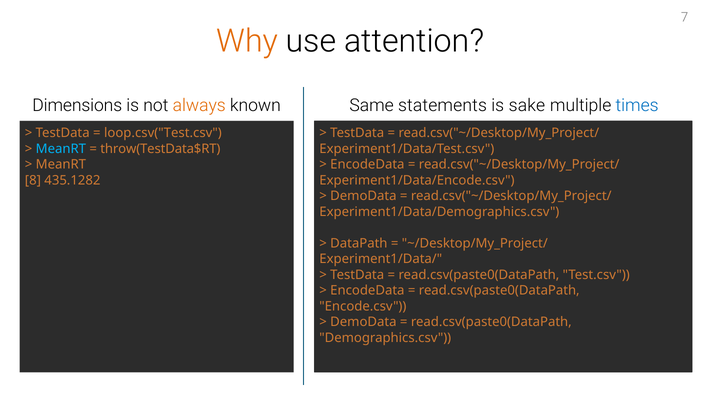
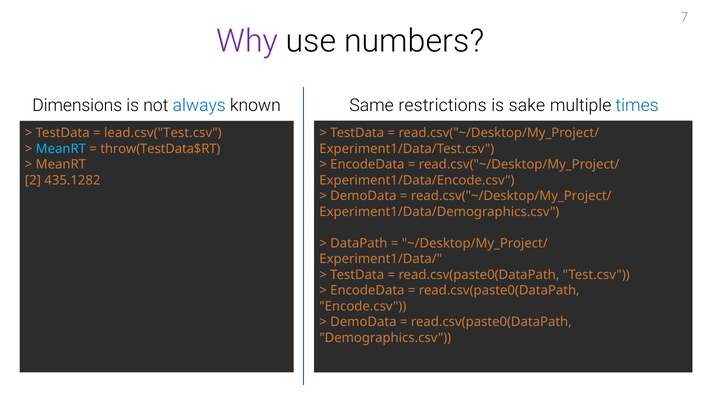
Why colour: orange -> purple
attention: attention -> numbers
always colour: orange -> blue
statements: statements -> restrictions
loop.csv("Test.csv: loop.csv("Test.csv -> lead.csv("Test.csv
8: 8 -> 2
